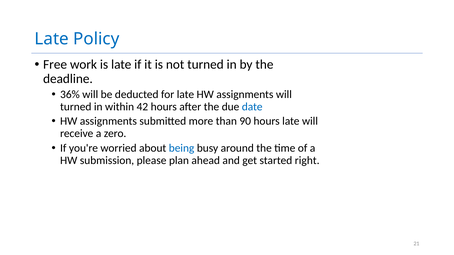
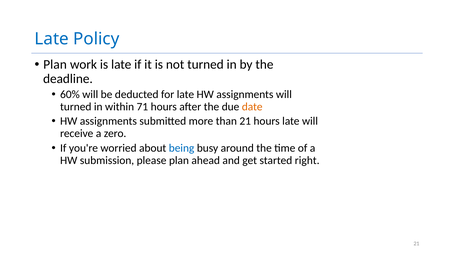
Free at (55, 65): Free -> Plan
36%: 36% -> 60%
42: 42 -> 71
date colour: blue -> orange
than 90: 90 -> 21
